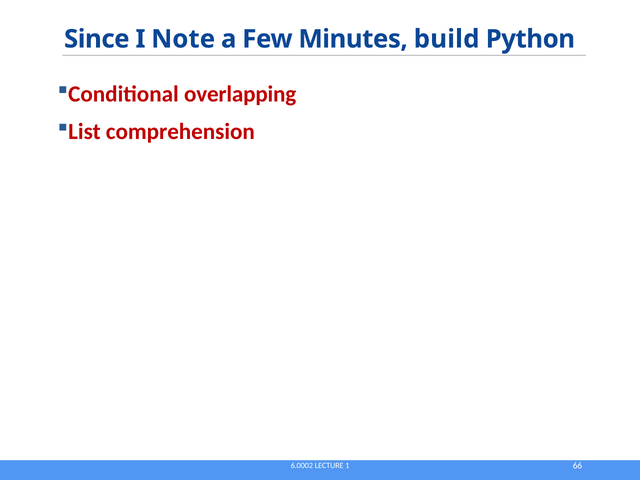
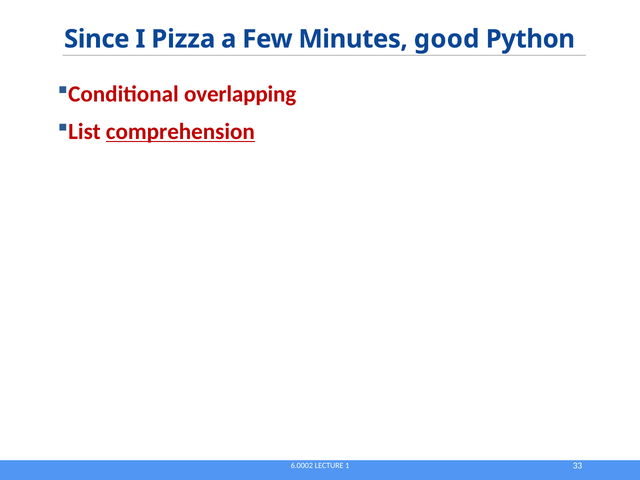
Note: Note -> Pizza
build: build -> good
comprehension underline: none -> present
66: 66 -> 33
